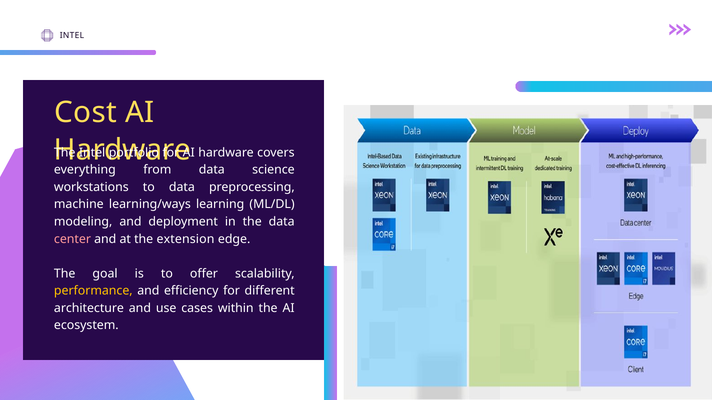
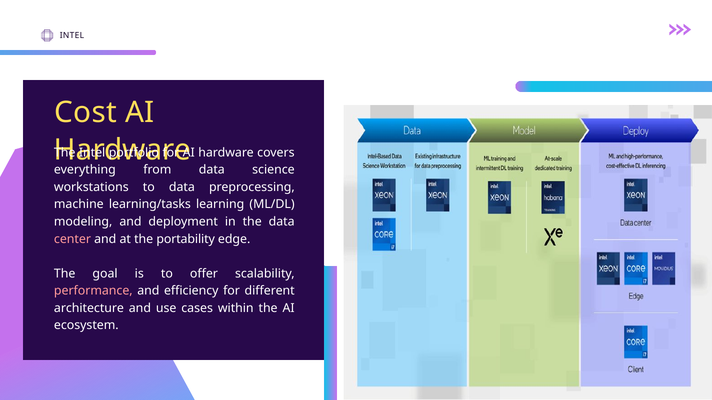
learning/ways: learning/ways -> learning/tasks
extension: extension -> portability
performance colour: yellow -> pink
